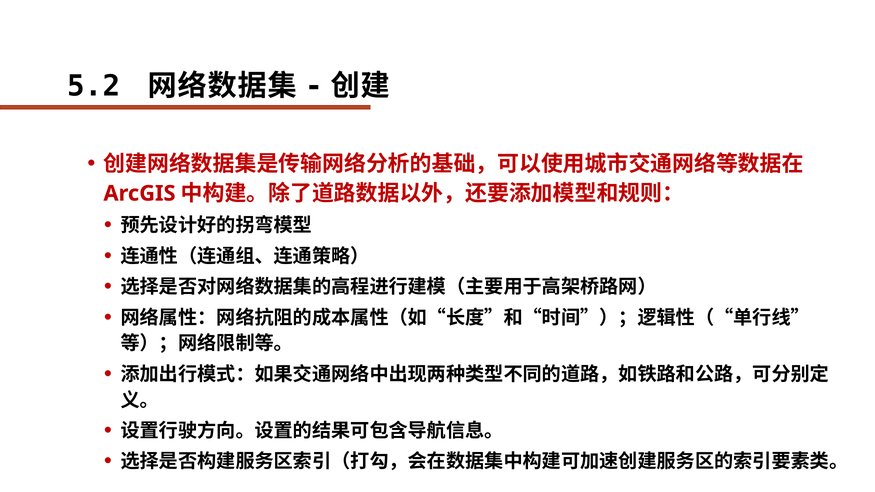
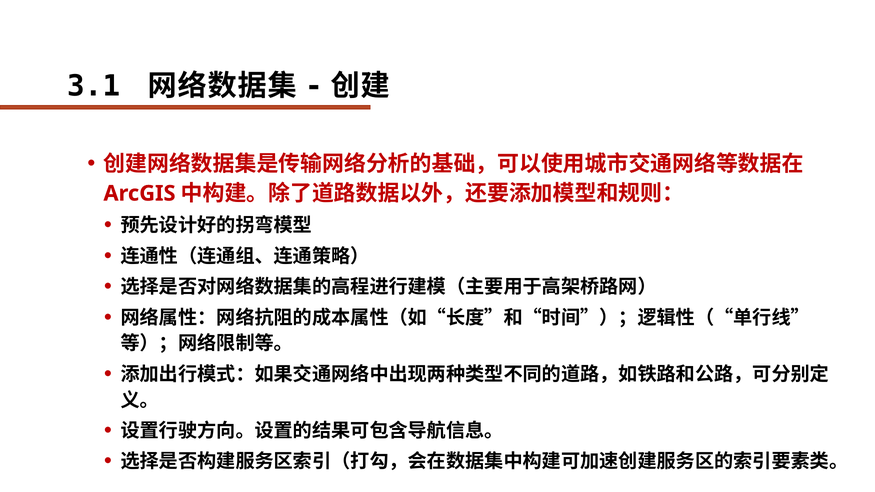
5.2: 5.2 -> 3.1
